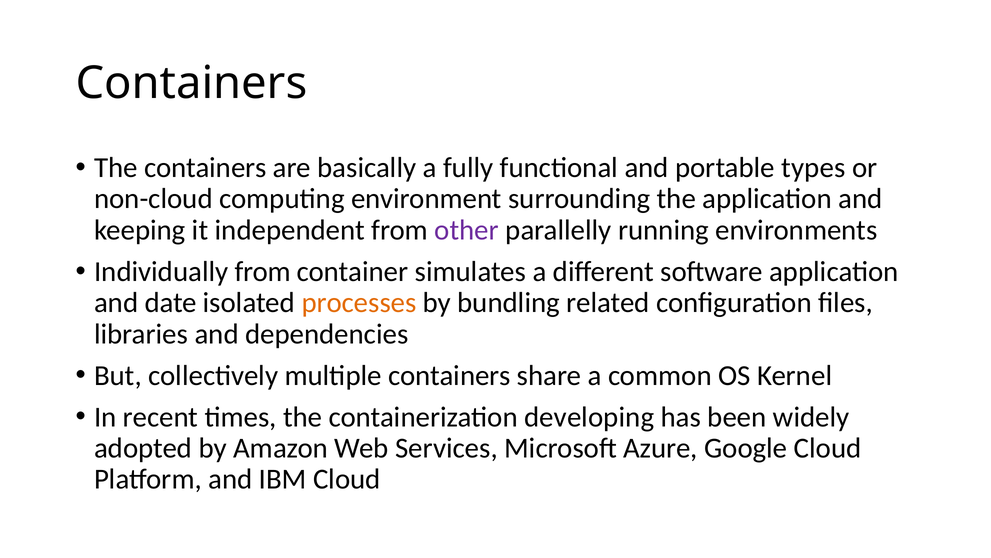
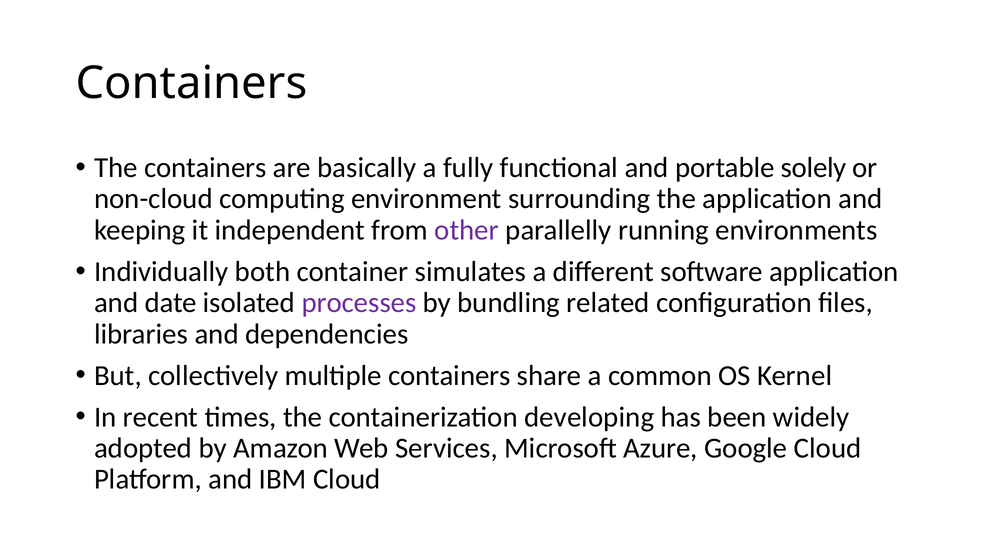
types: types -> solely
Individually from: from -> both
processes colour: orange -> purple
